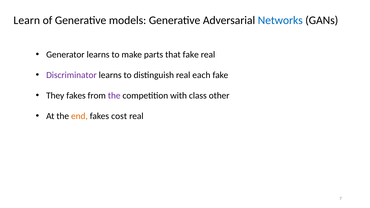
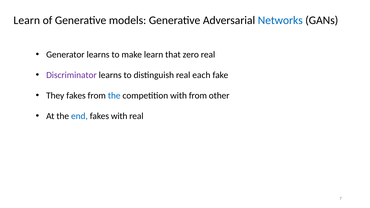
make parts: parts -> learn
that fake: fake -> zero
the at (114, 96) colour: purple -> blue
with class: class -> from
end colour: orange -> blue
fakes cost: cost -> with
